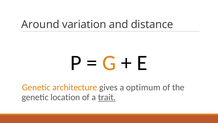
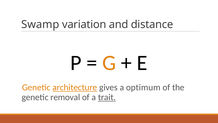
Around: Around -> Swamp
architecture underline: none -> present
location: location -> removal
